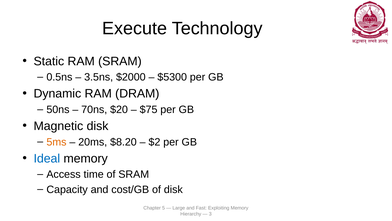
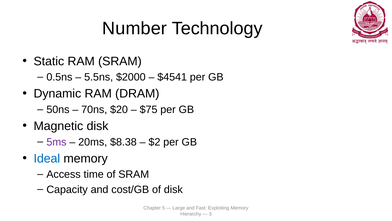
Execute: Execute -> Number
3.5ns: 3.5ns -> 5.5ns
$5300: $5300 -> $4541
5ms colour: orange -> purple
$8.20: $8.20 -> $8.38
